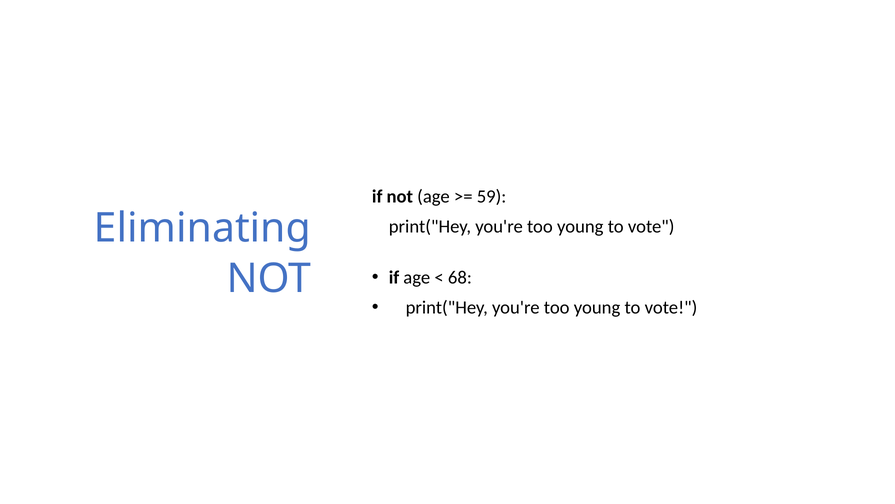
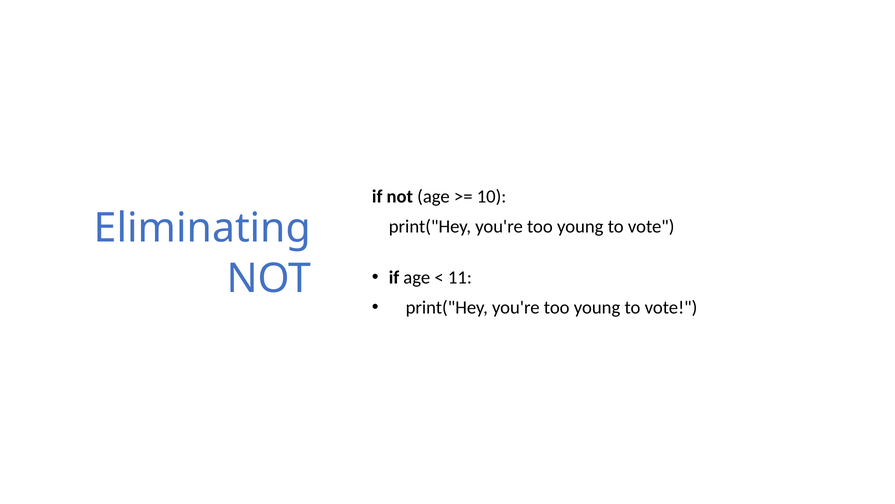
59: 59 -> 10
68: 68 -> 11
